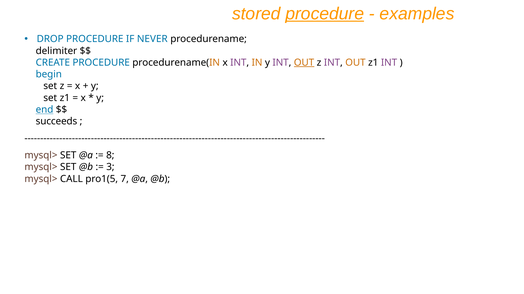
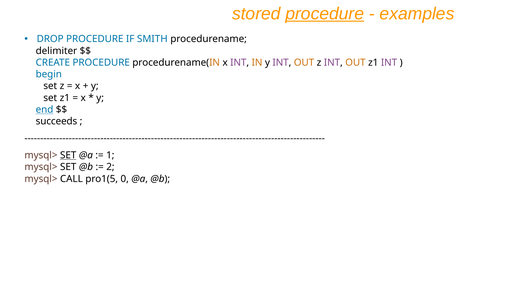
NEVER: NEVER -> SMITH
OUT at (304, 63) underline: present -> none
SET at (68, 156) underline: none -> present
8: 8 -> 1
3: 3 -> 2
7: 7 -> 0
